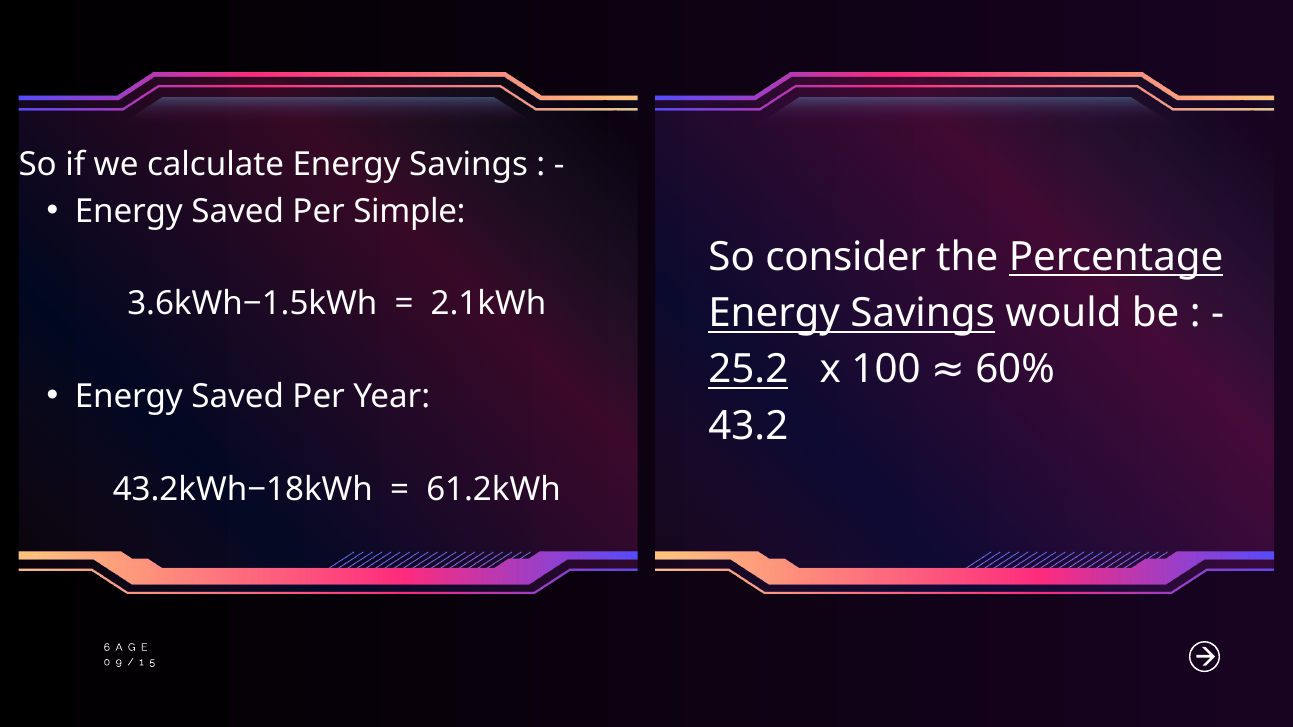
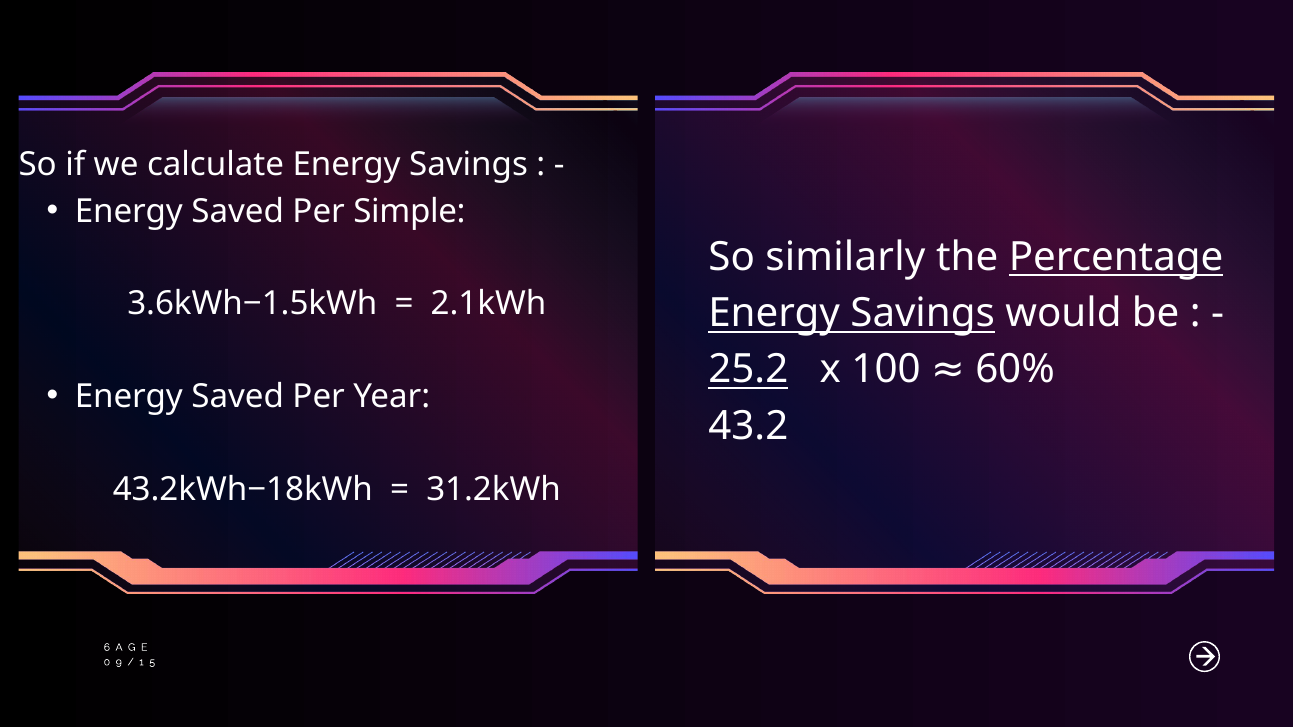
consider: consider -> similarly
61.2kWh: 61.2kWh -> 31.2kWh
